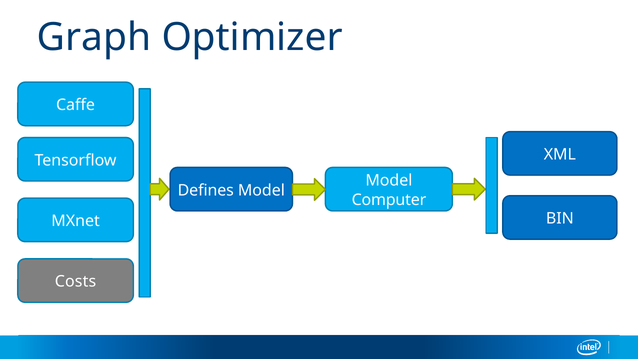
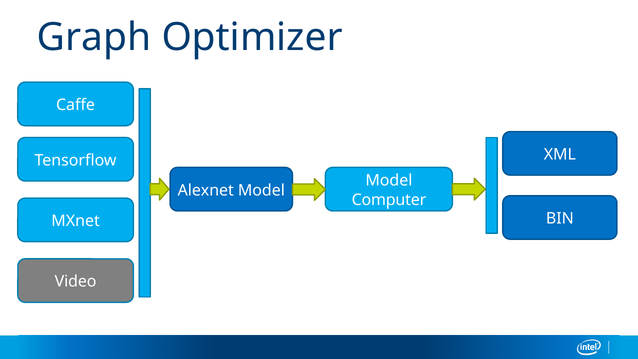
Defines: Defines -> Alexnet
Costs: Costs -> Video
